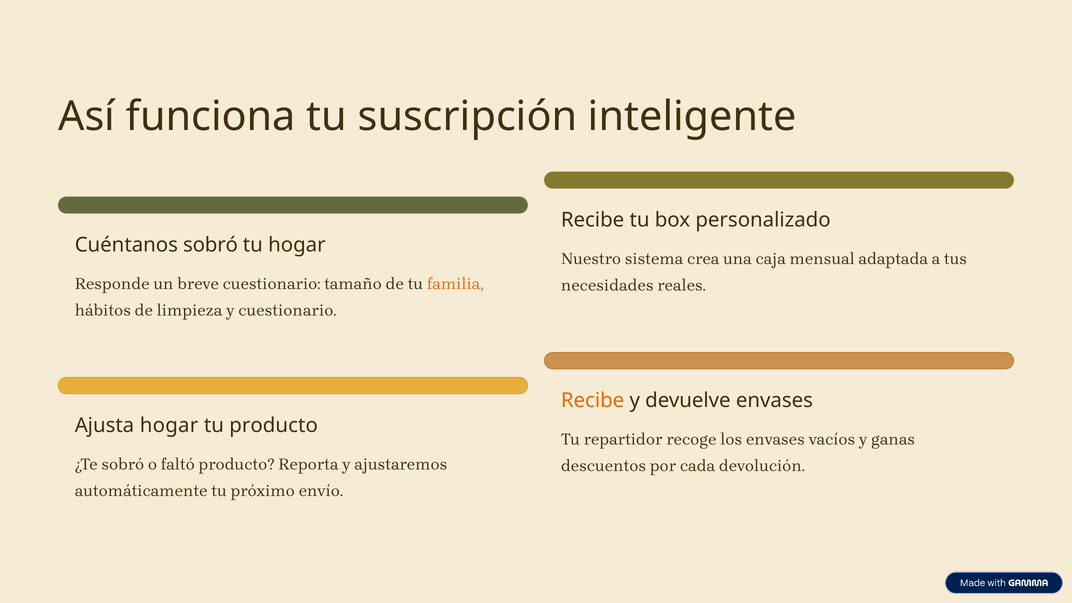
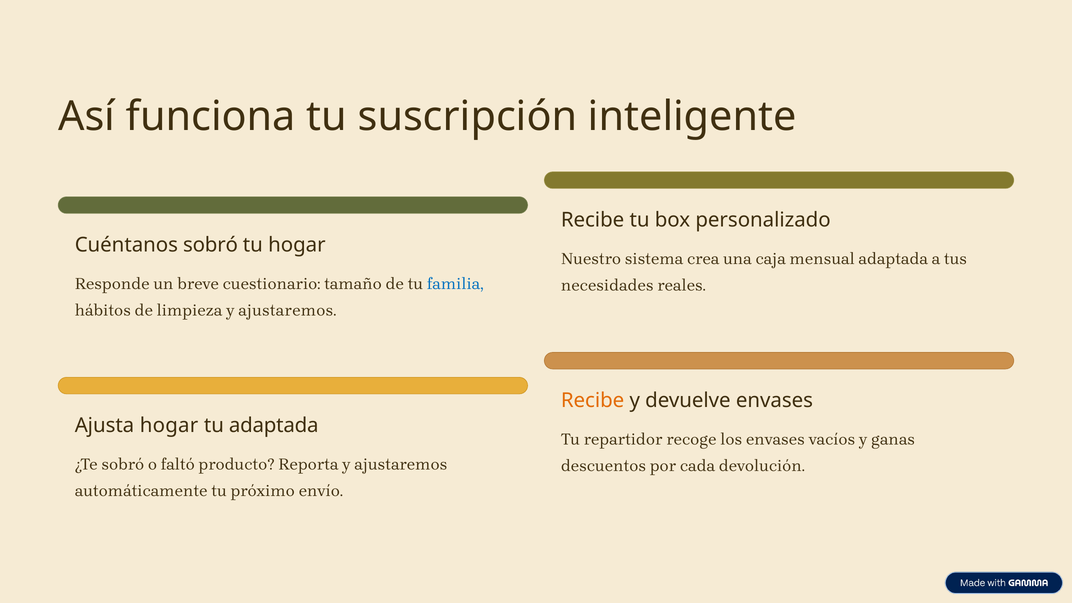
familia colour: orange -> blue
limpieza y cuestionario: cuestionario -> ajustaremos
tu producto: producto -> adaptada
